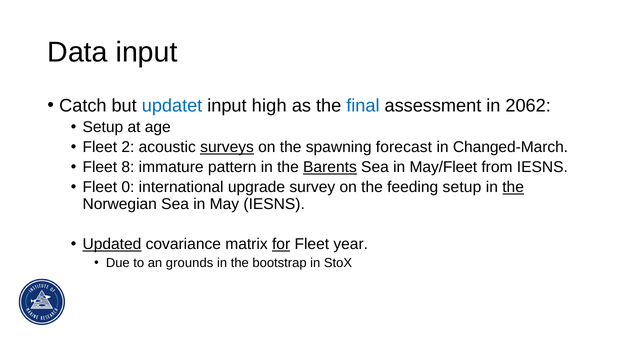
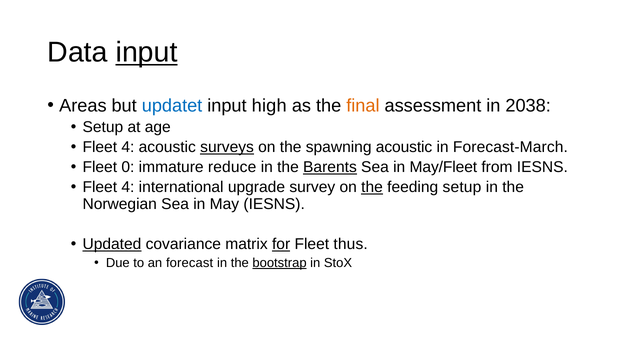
input at (147, 52) underline: none -> present
Catch: Catch -> Areas
final colour: blue -> orange
2062: 2062 -> 2038
2 at (128, 147): 2 -> 4
spawning forecast: forecast -> acoustic
Changed-March: Changed-March -> Forecast-March
8: 8 -> 0
pattern: pattern -> reduce
0 at (128, 187): 0 -> 4
the at (372, 187) underline: none -> present
the at (513, 187) underline: present -> none
year: year -> thus
grounds: grounds -> forecast
bootstrap underline: none -> present
